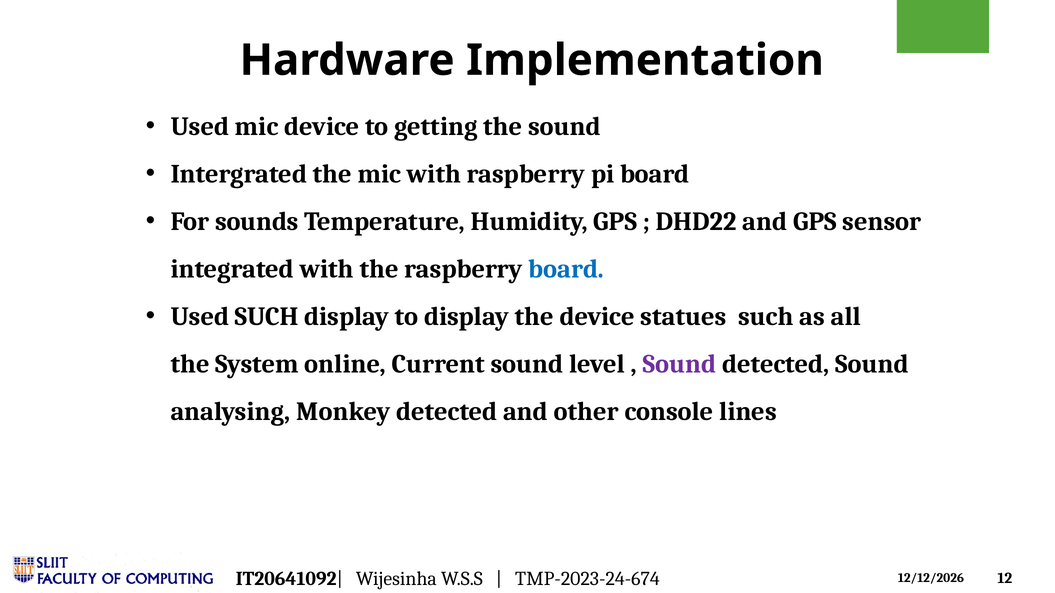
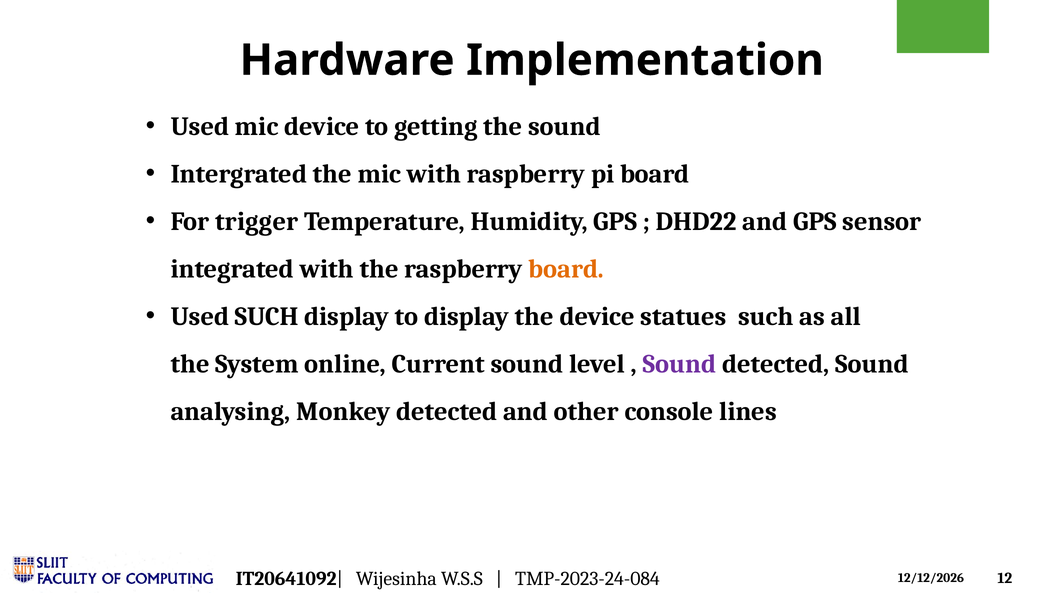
sounds: sounds -> trigger
board at (566, 269) colour: blue -> orange
TMP-2023-24-674: TMP-2023-24-674 -> TMP-2023-24-084
